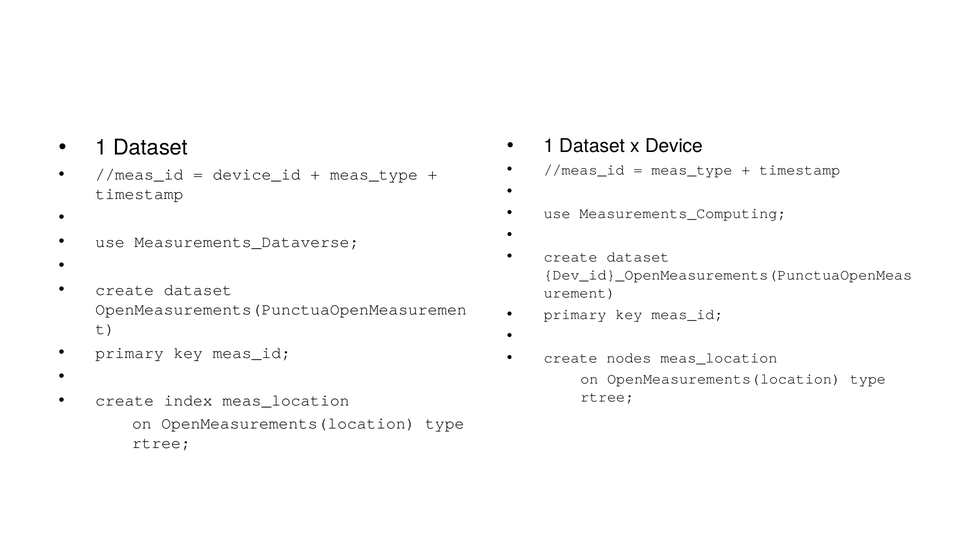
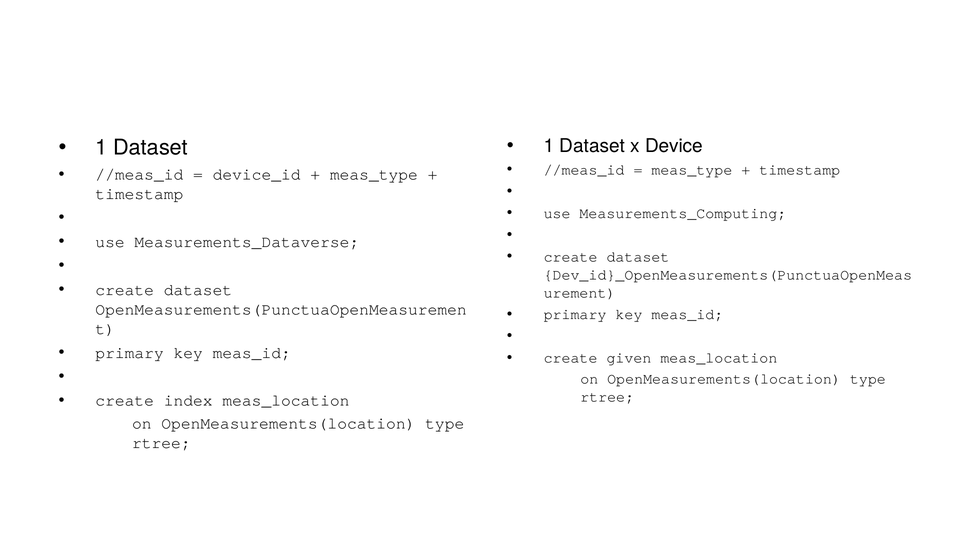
nodes: nodes -> given
